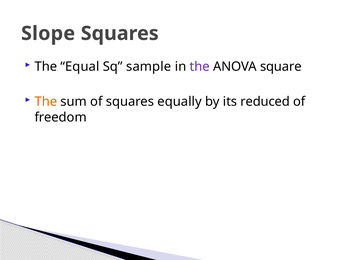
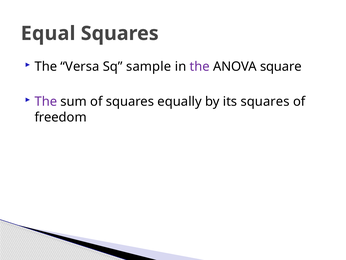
Slope: Slope -> Equal
Equal: Equal -> Versa
The at (46, 101) colour: orange -> purple
its reduced: reduced -> squares
